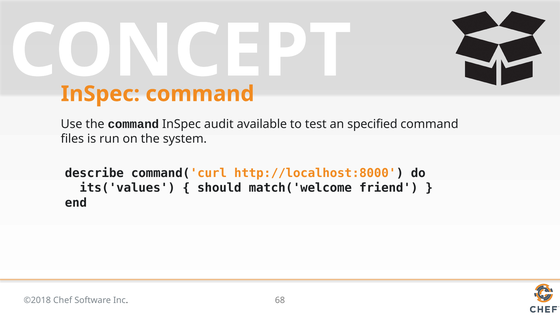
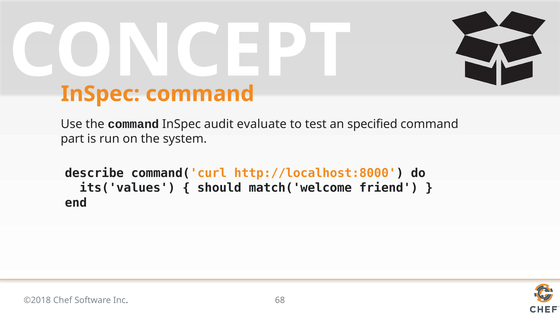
available: available -> evaluate
files: files -> part
